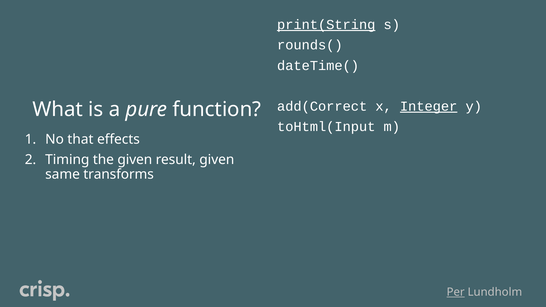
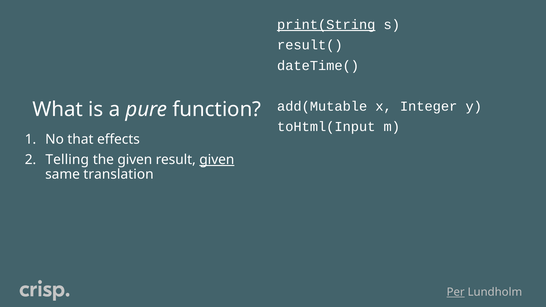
rounds(: rounds( -> result(
add(Correct: add(Correct -> add(Mutable
Integer underline: present -> none
Timing: Timing -> Telling
given at (217, 160) underline: none -> present
transforms: transforms -> translation
